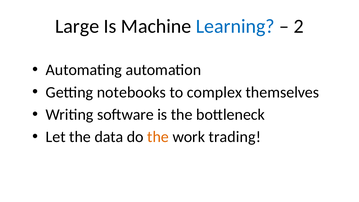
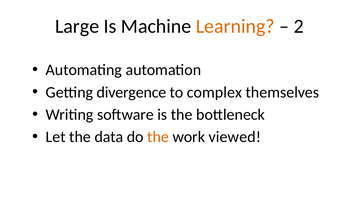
Learning colour: blue -> orange
notebooks: notebooks -> divergence
trading: trading -> viewed
